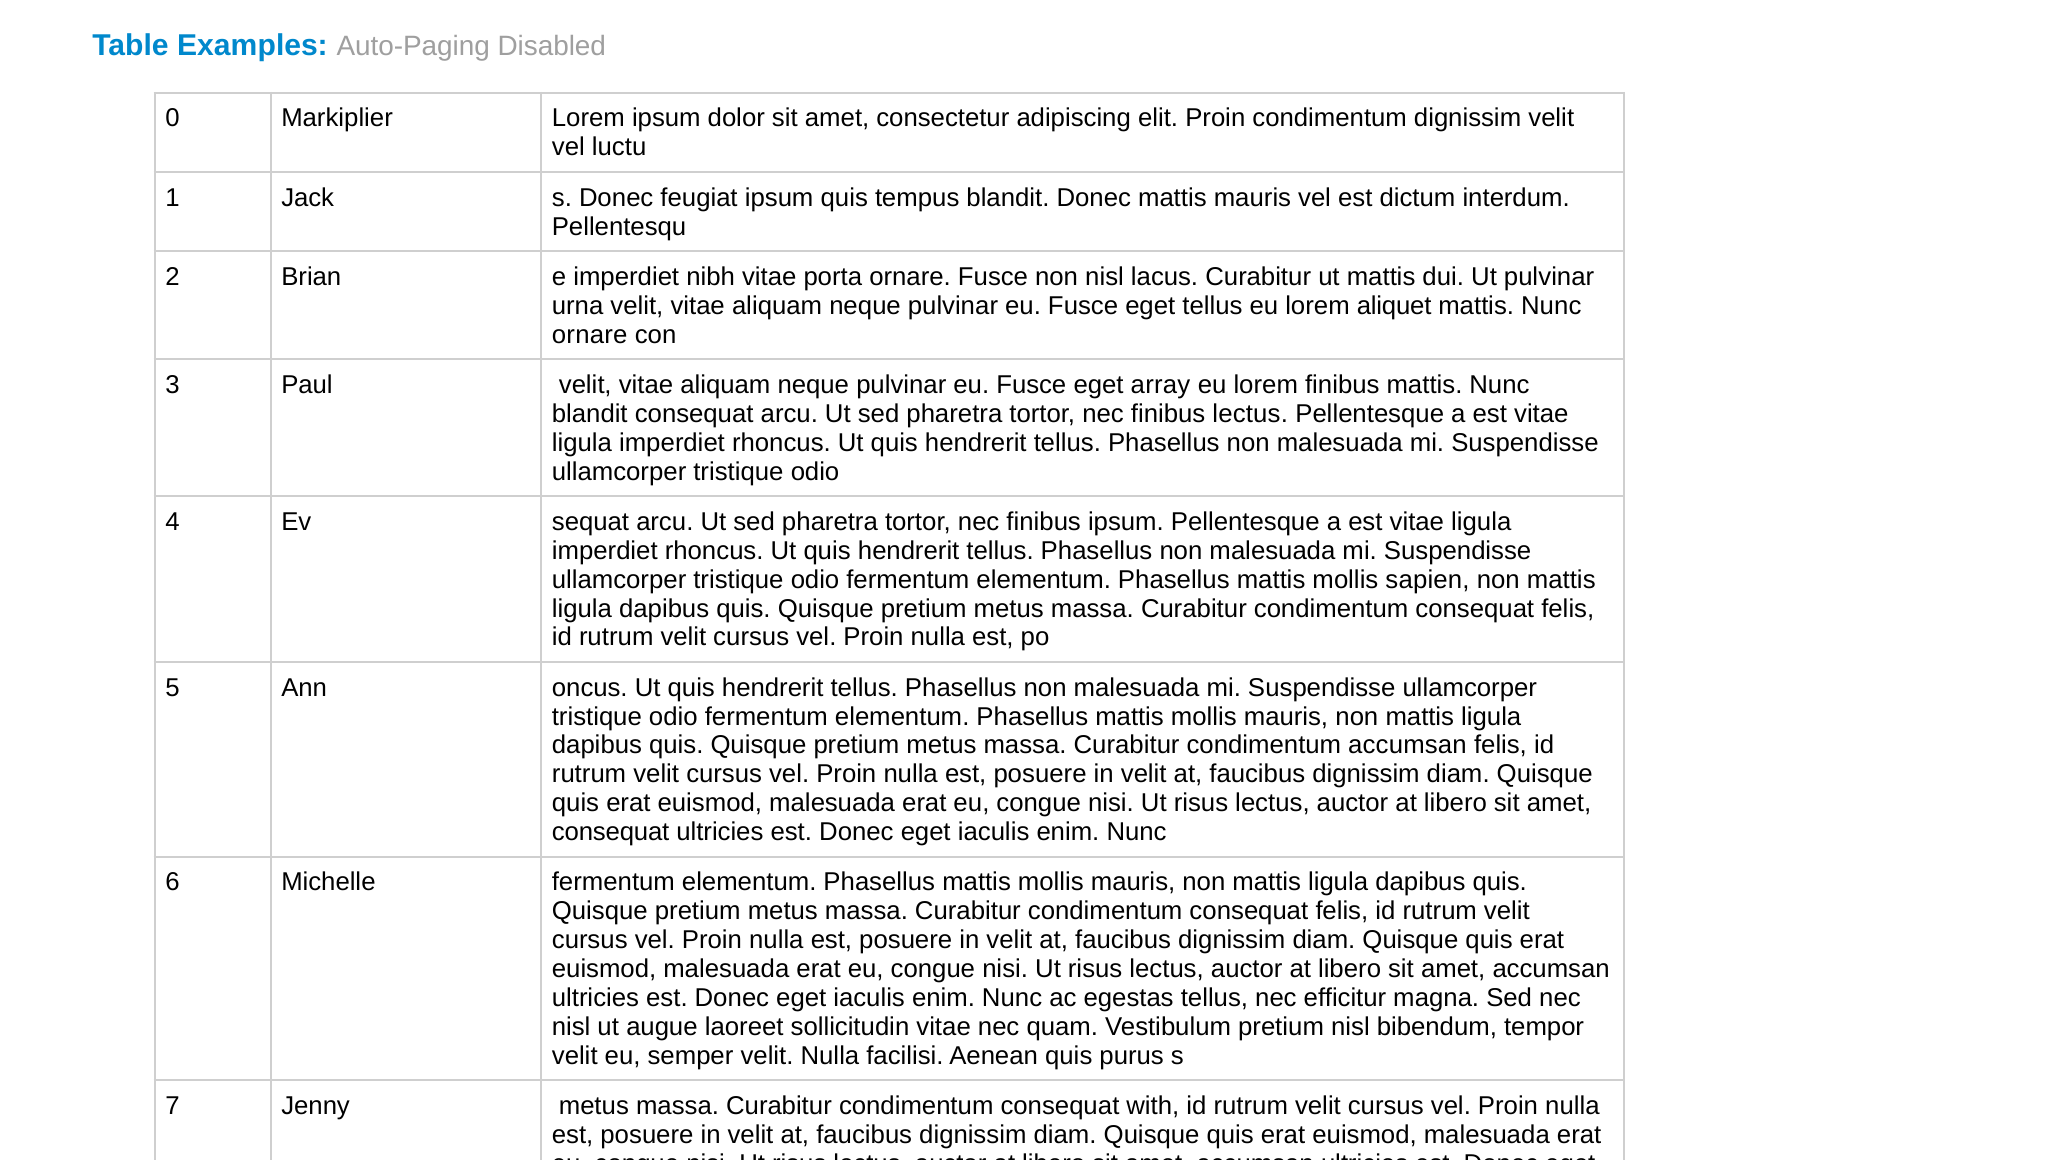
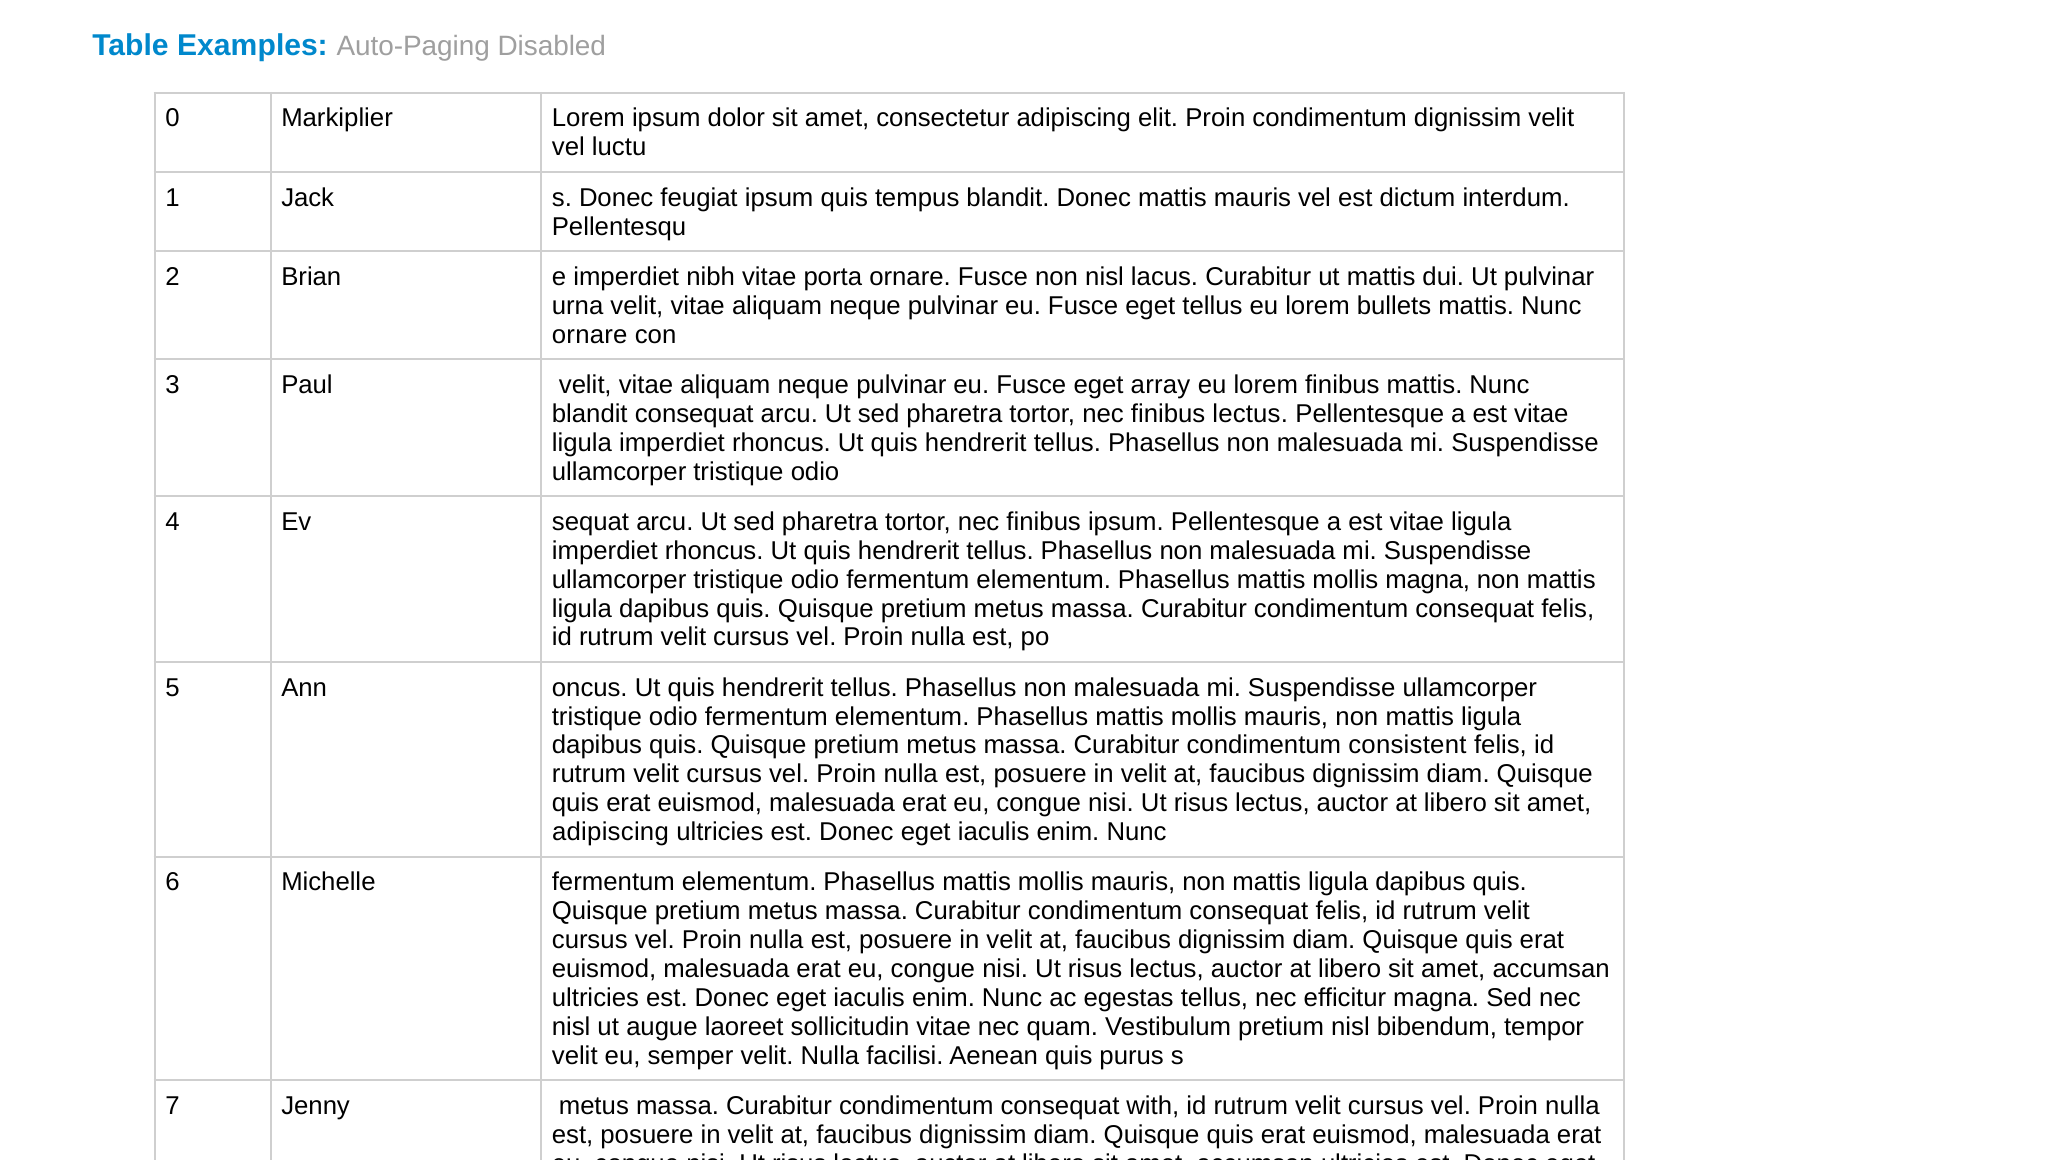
lorem aliquet: aliquet -> bullets
mollis sapien: sapien -> magna
condimentum accumsan: accumsan -> consistent
consequat at (611, 832): consequat -> adipiscing
